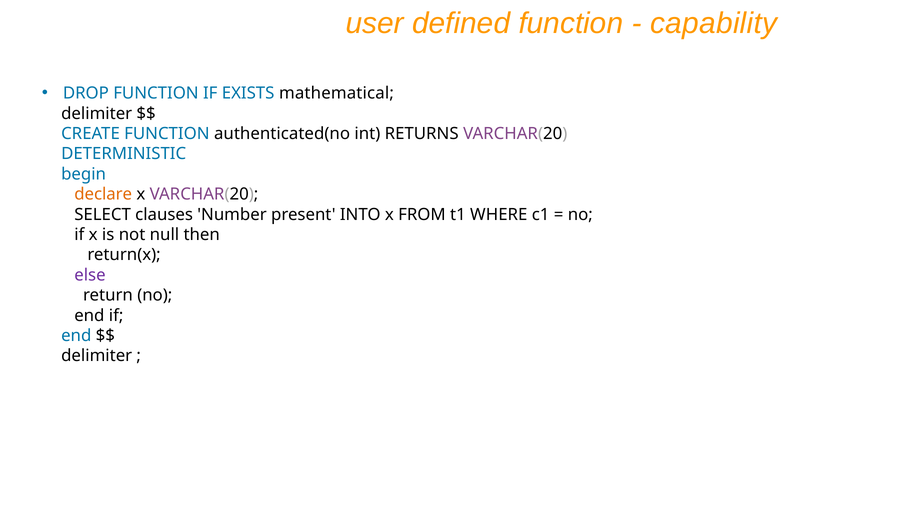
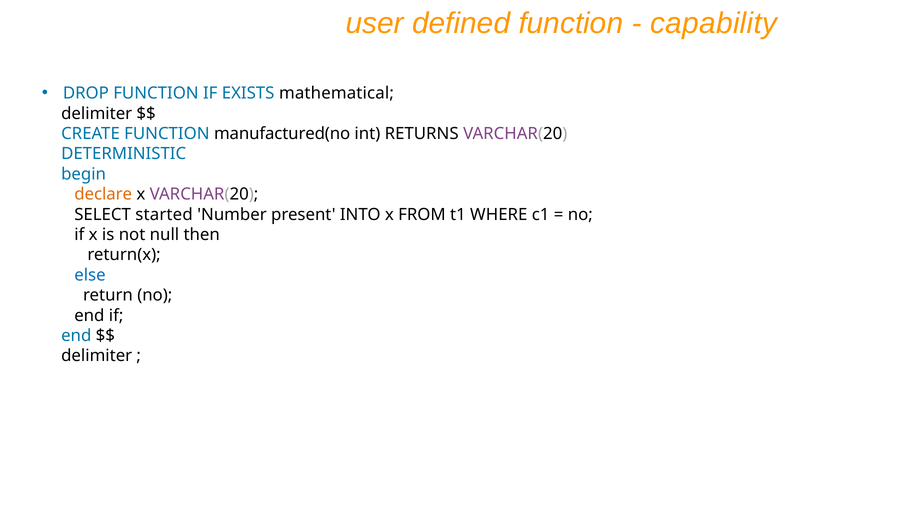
authenticated(no: authenticated(no -> manufactured(no
clauses: clauses -> started
else colour: purple -> blue
